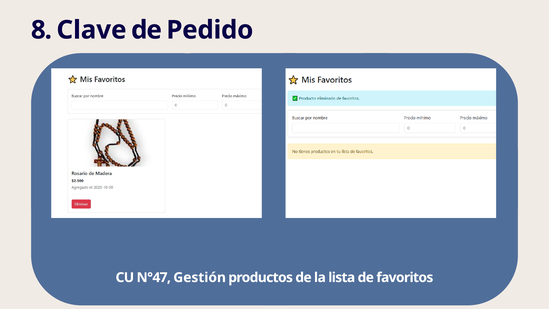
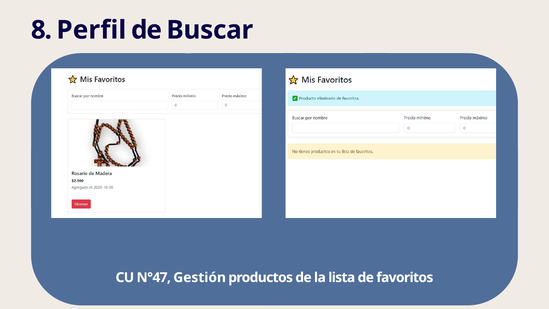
Clave: Clave -> Perfil
Pedido: Pedido -> Buscar
